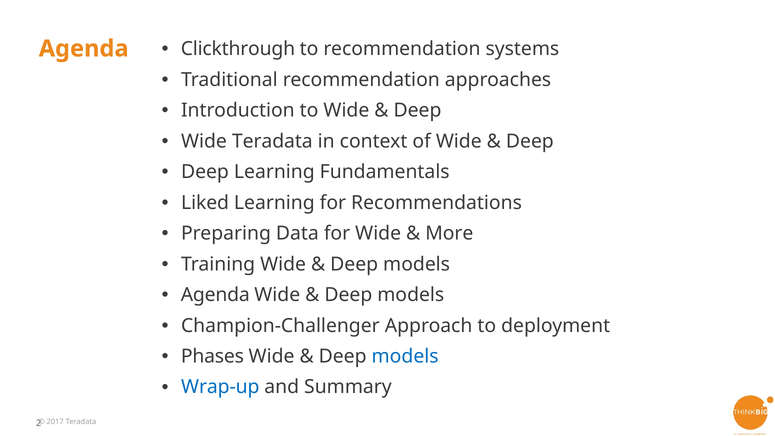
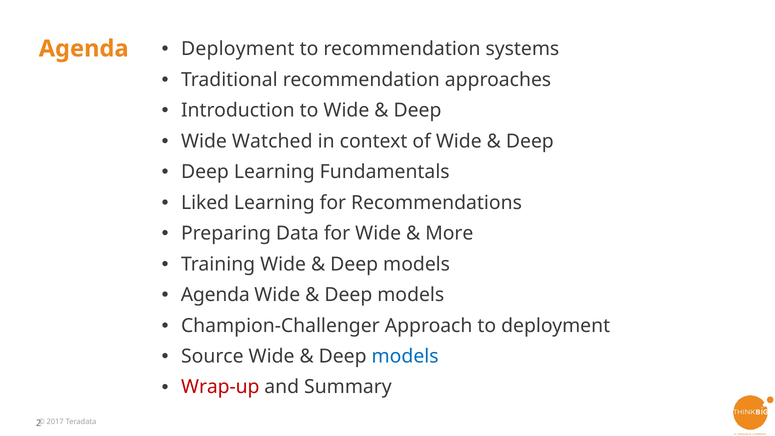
Clickthrough at (238, 49): Clickthrough -> Deployment
Wide Teradata: Teradata -> Watched
Phases: Phases -> Source
Wrap-up colour: blue -> red
